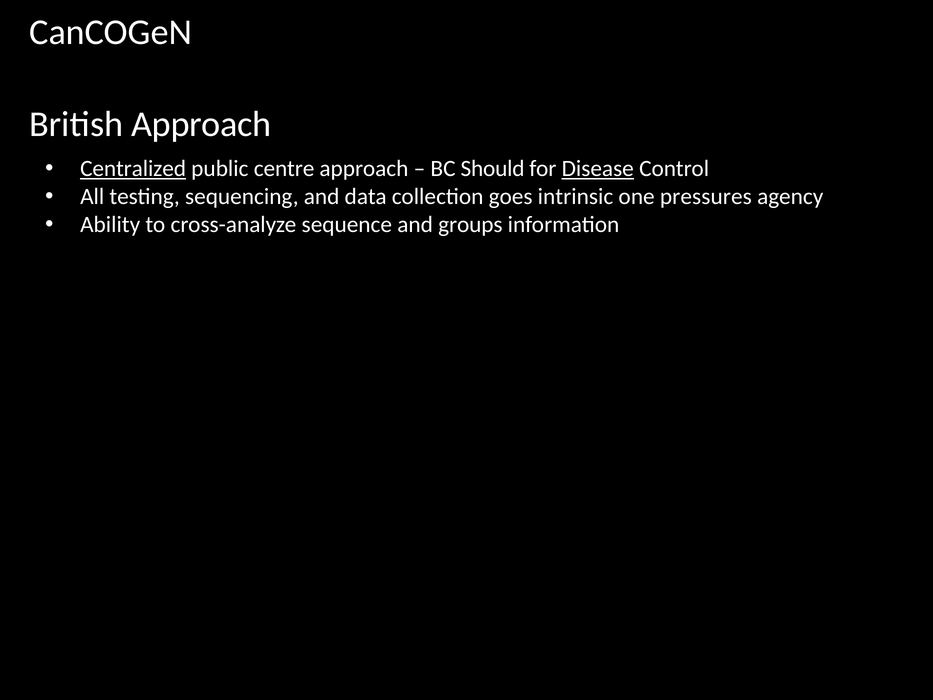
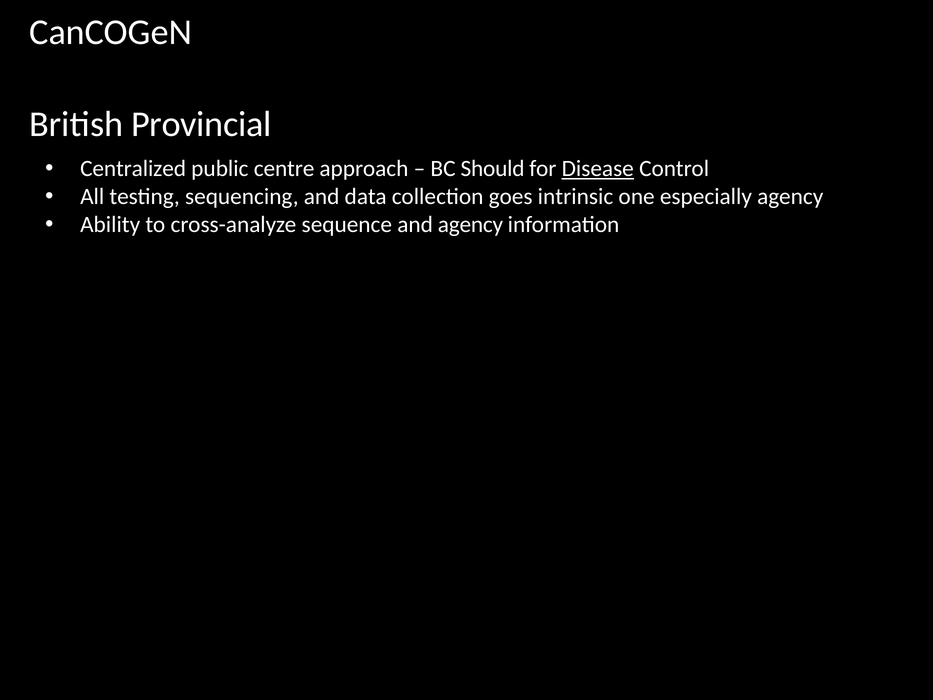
British Approach: Approach -> Provincial
Centralized underline: present -> none
pressures: pressures -> especially
and groups: groups -> agency
